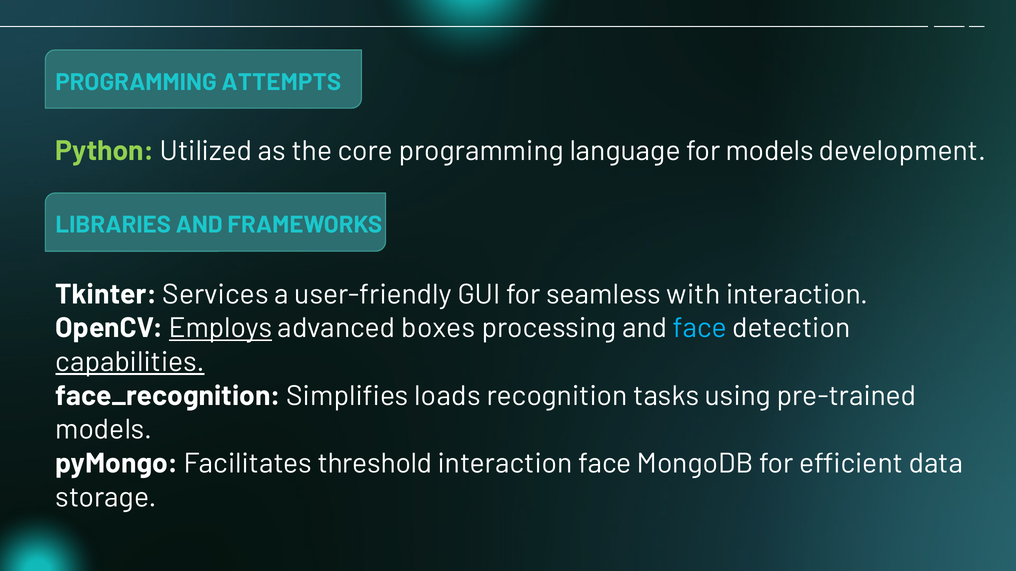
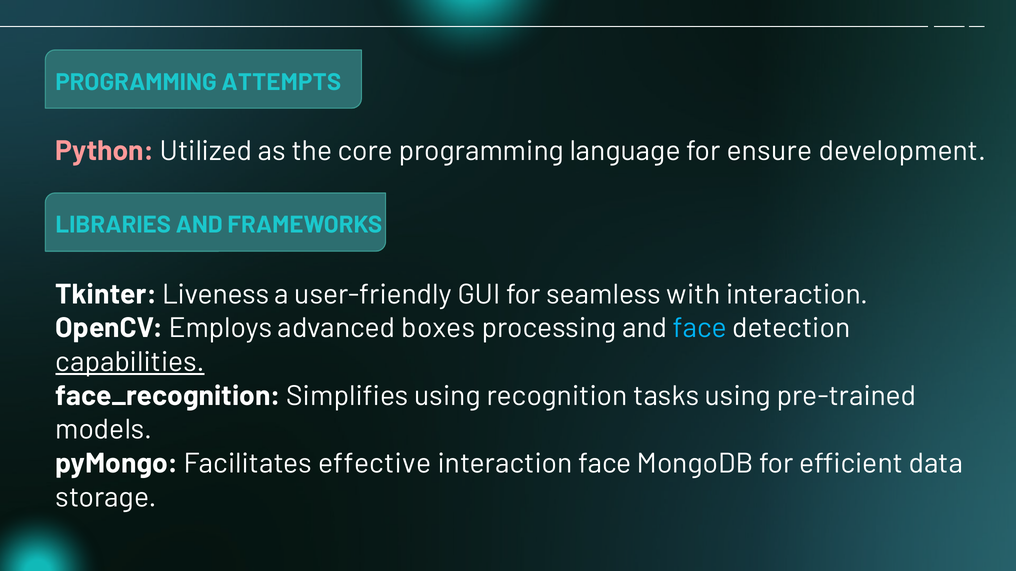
Python colour: light green -> pink
for models: models -> ensure
Services: Services -> Liveness
Employs underline: present -> none
Simplifies loads: loads -> using
threshold: threshold -> effective
